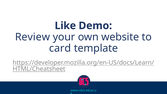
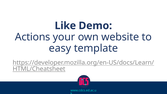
Review: Review -> Actions
card: card -> easy
